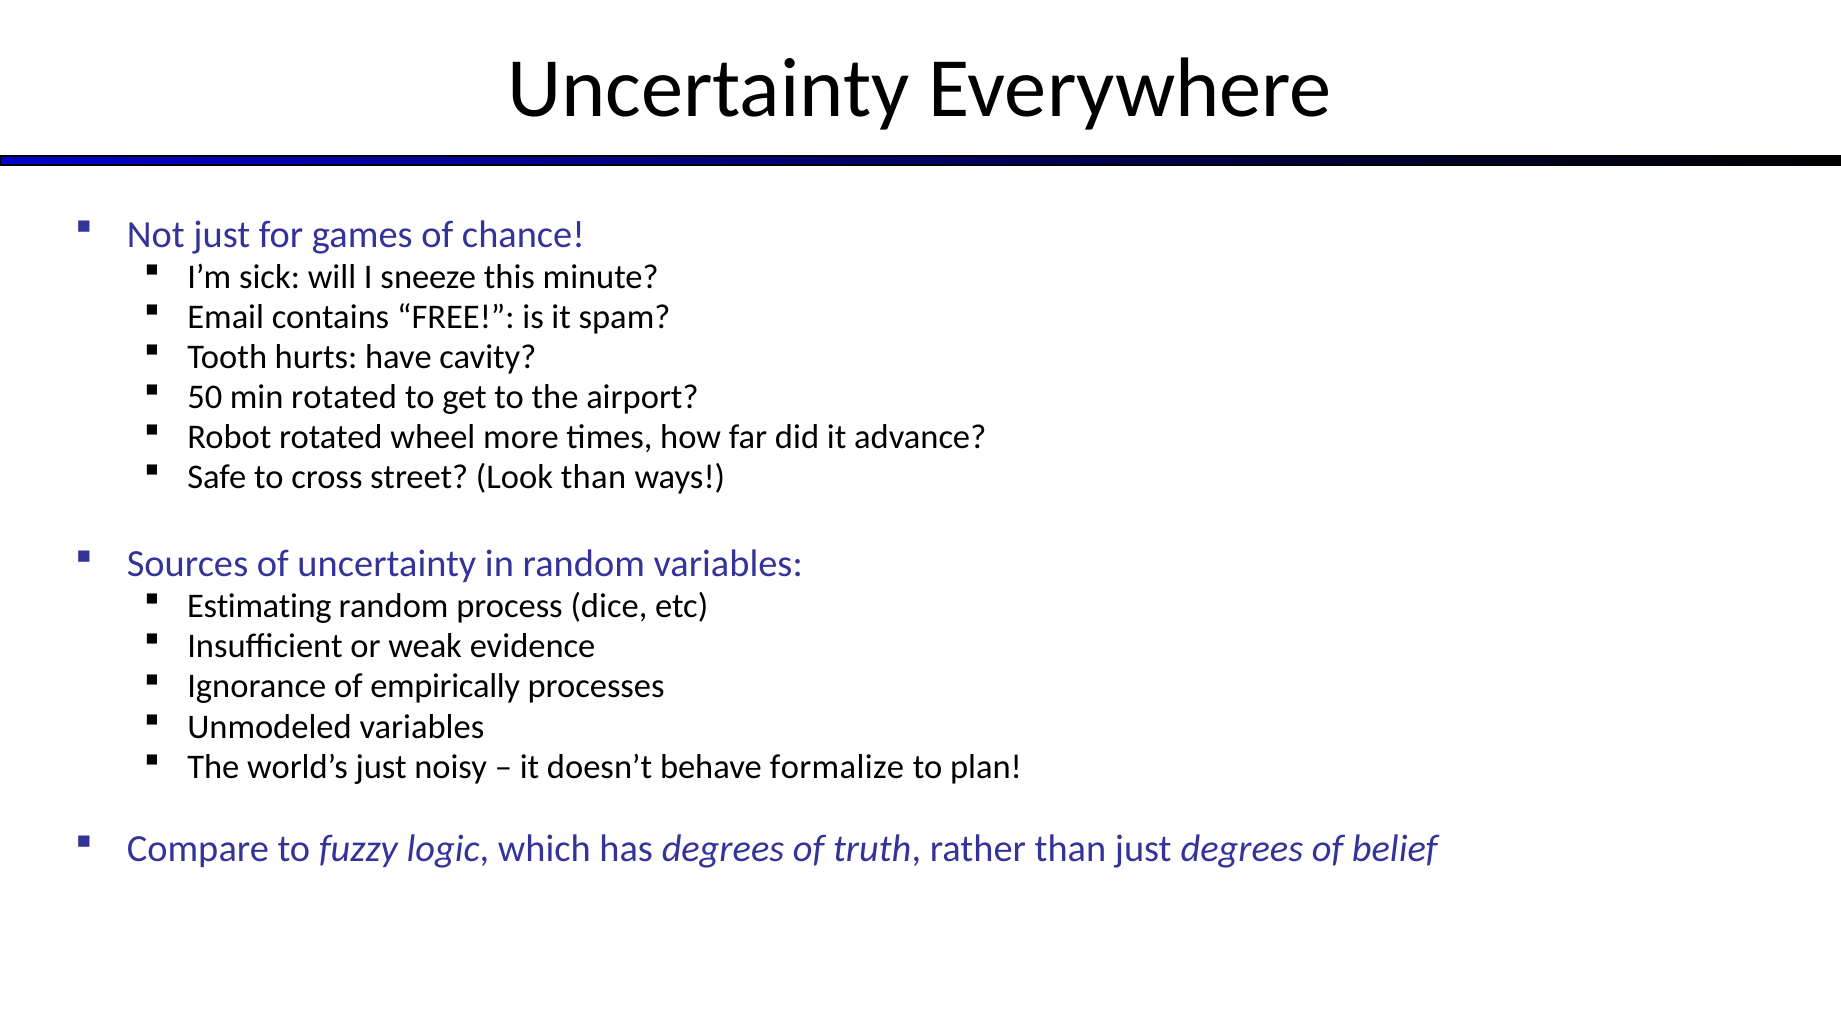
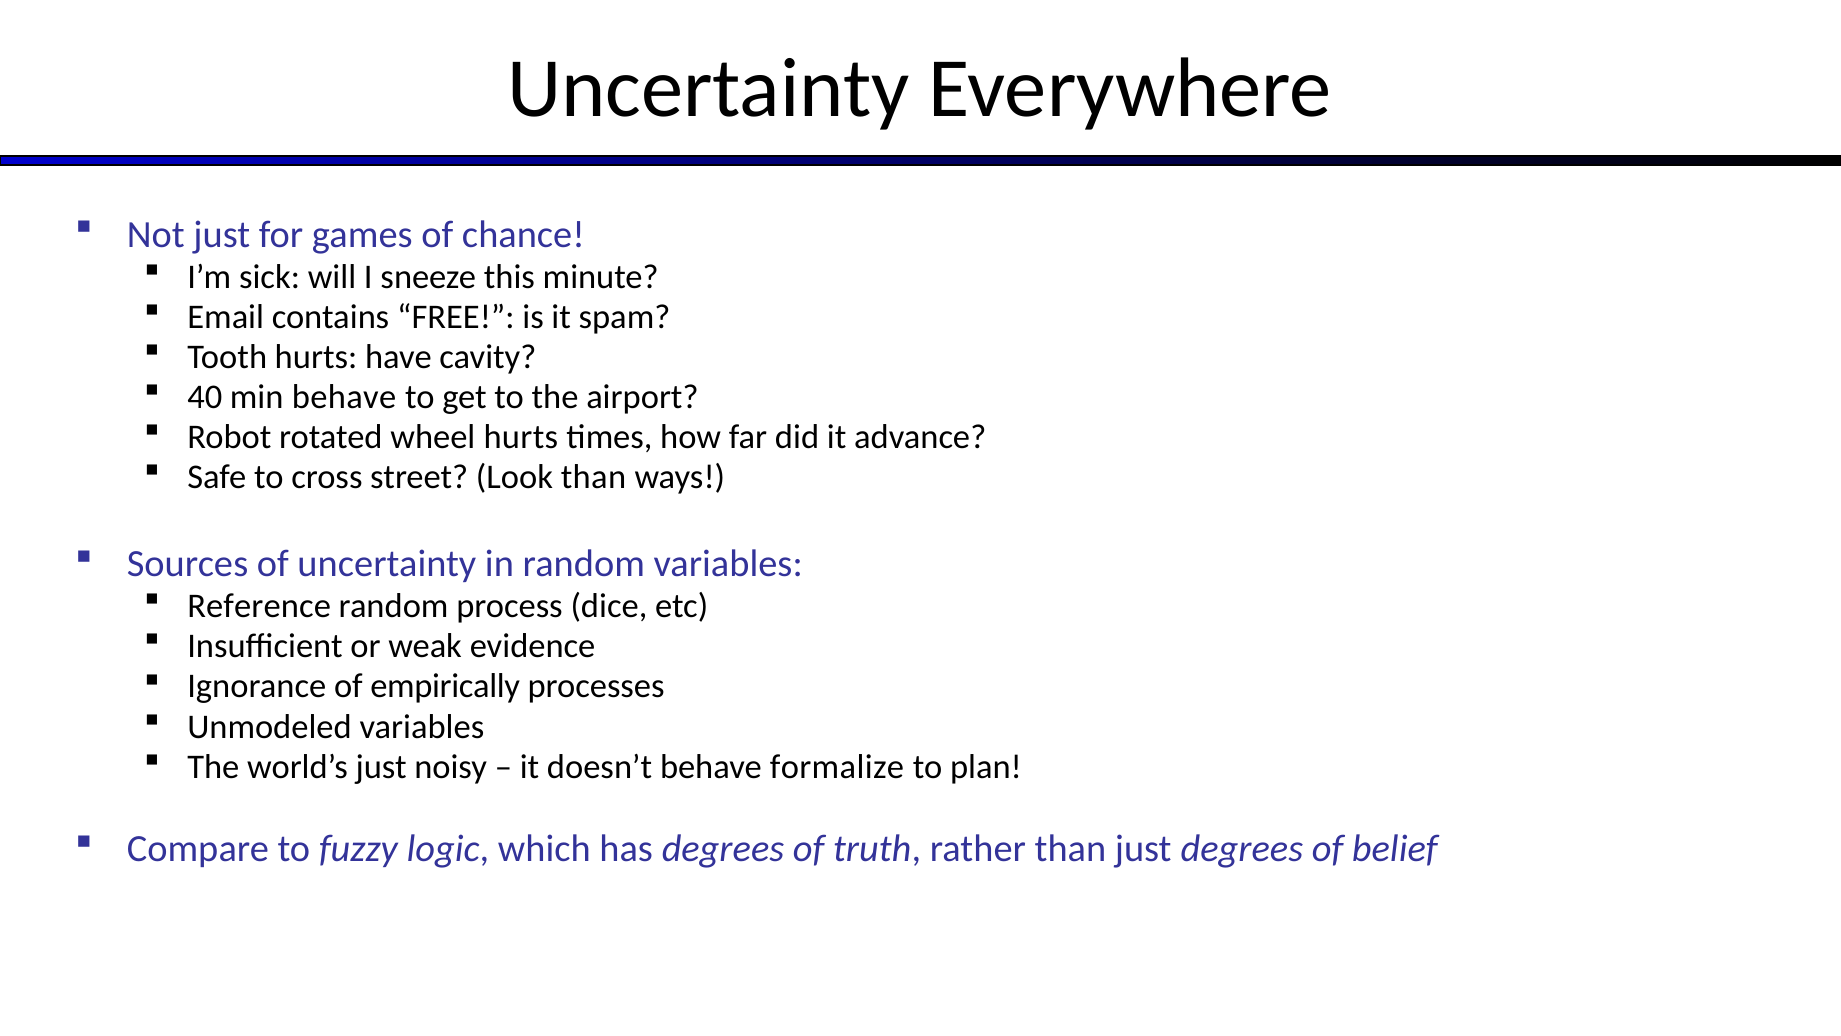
50: 50 -> 40
min rotated: rotated -> behave
wheel more: more -> hurts
Estimating: Estimating -> Reference
